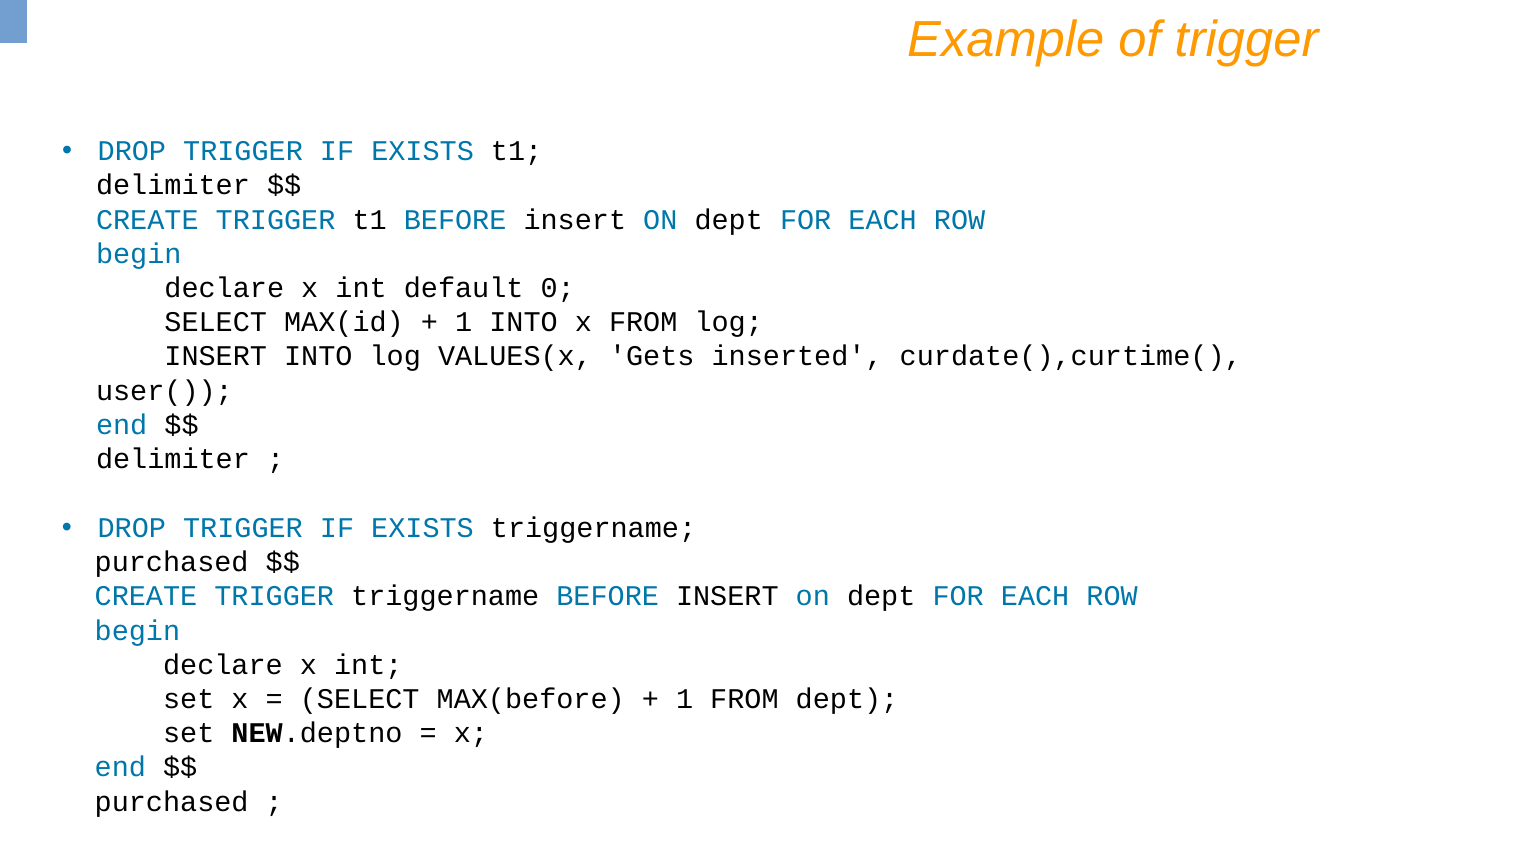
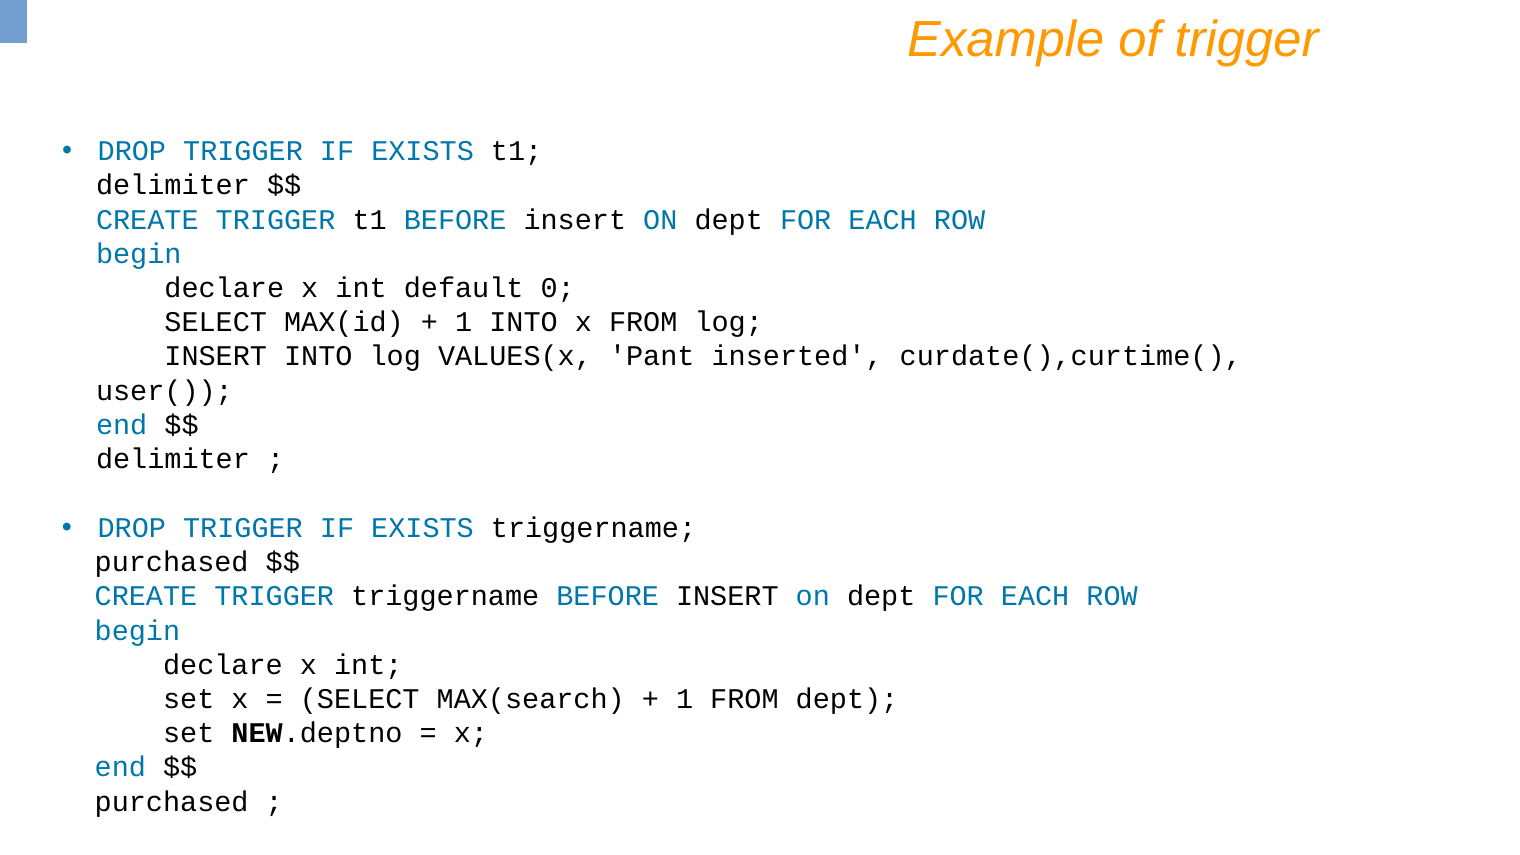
Gets: Gets -> Pant
MAX(before: MAX(before -> MAX(search
